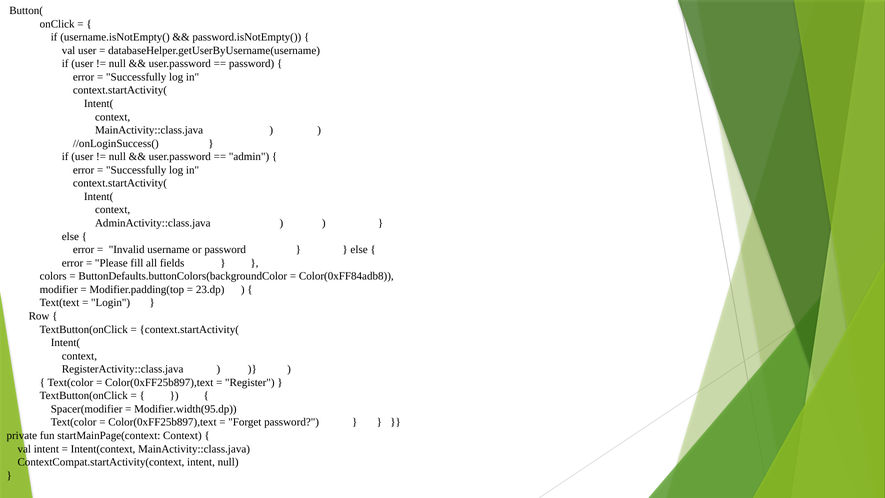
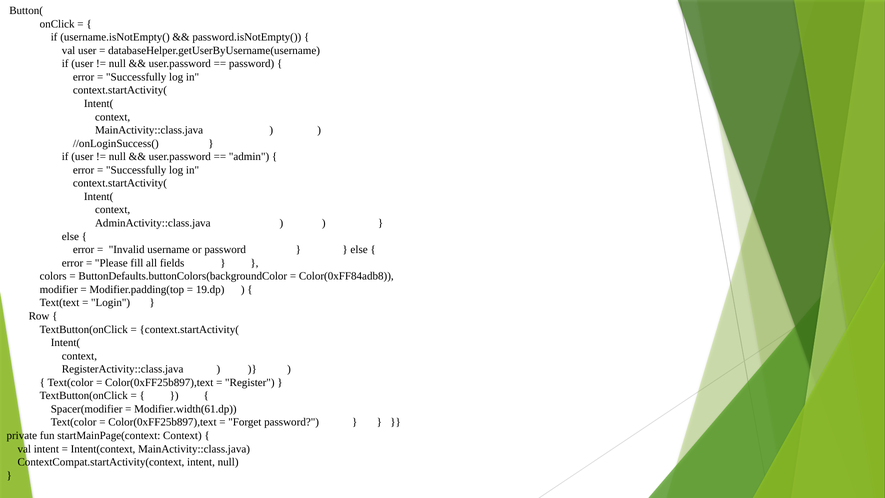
23.dp: 23.dp -> 19.dp
Modifier.width(95.dp: Modifier.width(95.dp -> Modifier.width(61.dp
